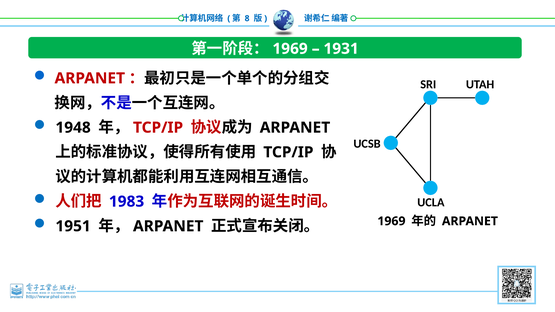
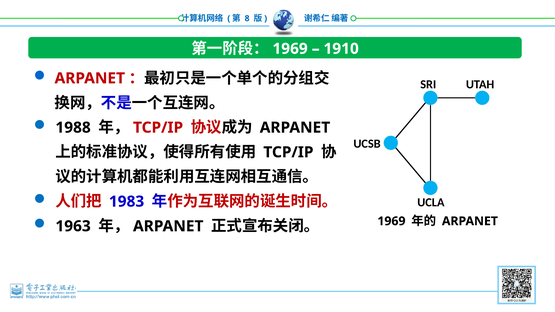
1931: 1931 -> 1910
1948: 1948 -> 1988
1951: 1951 -> 1963
